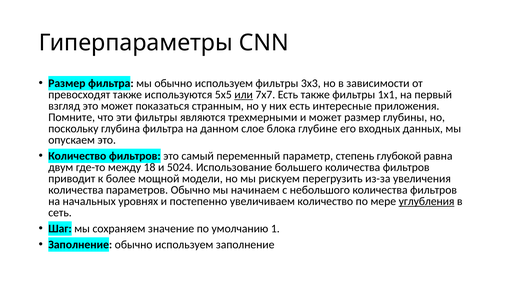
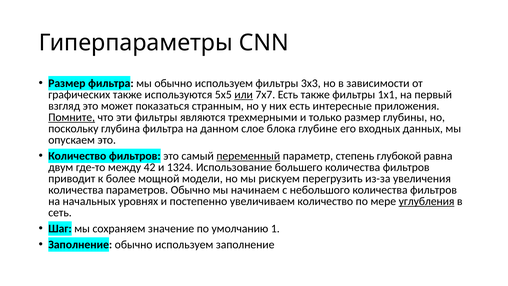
превосходят: превосходят -> графических
Помните underline: none -> present
и может: может -> только
переменный underline: none -> present
18: 18 -> 42
5024: 5024 -> 1324
